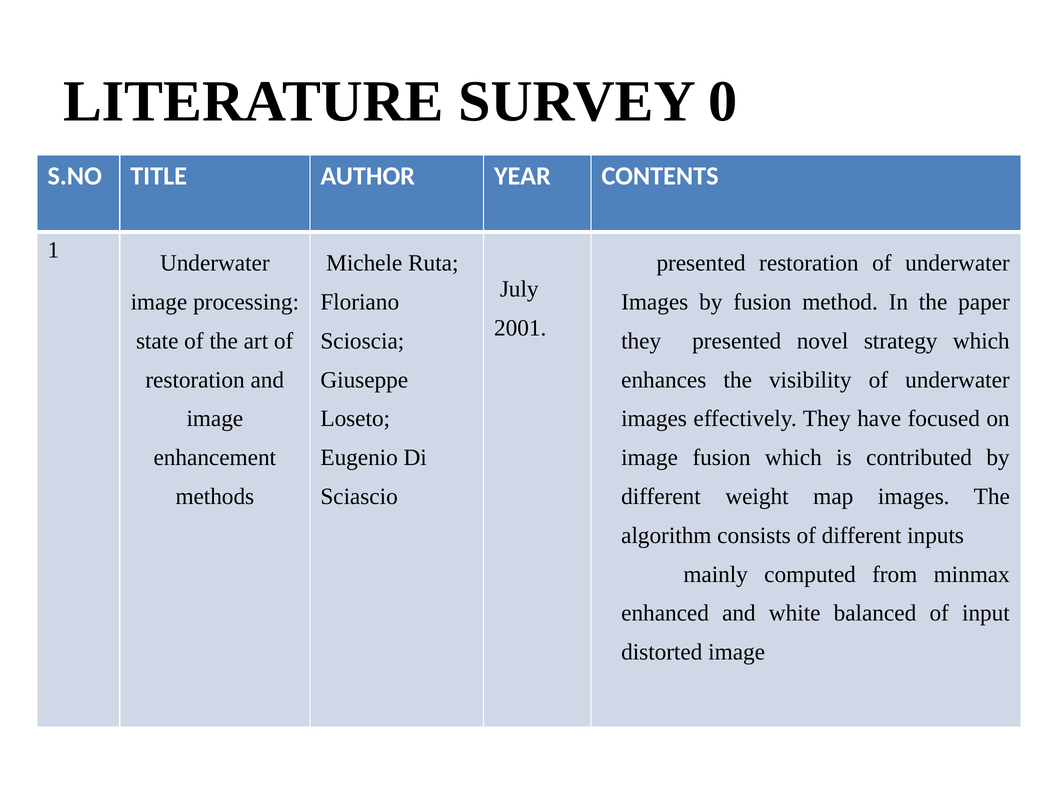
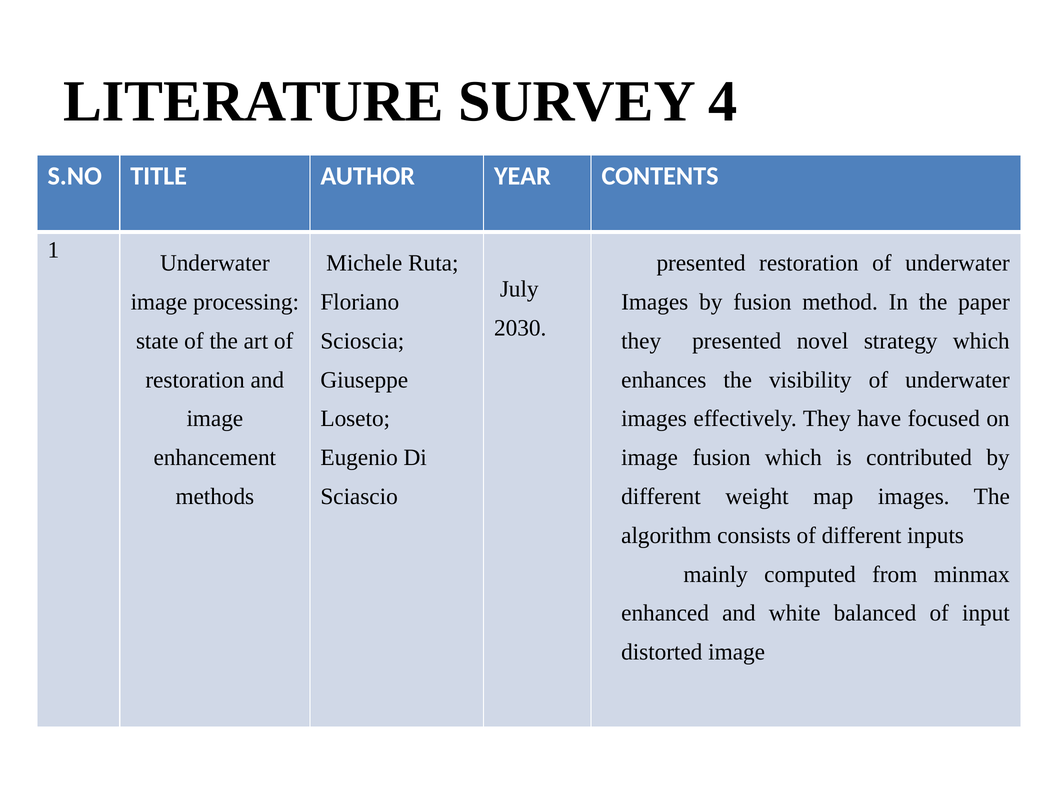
0: 0 -> 4
2001: 2001 -> 2030
